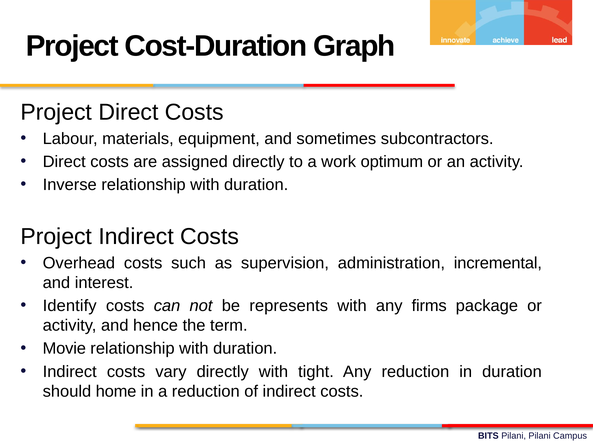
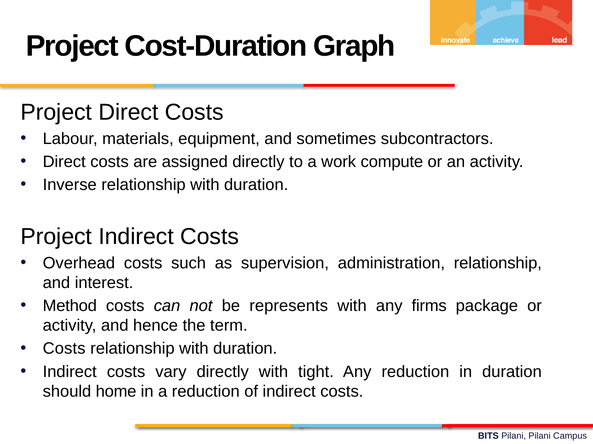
optimum: optimum -> compute
administration incremental: incremental -> relationship
Identify: Identify -> Method
Movie at (64, 349): Movie -> Costs
